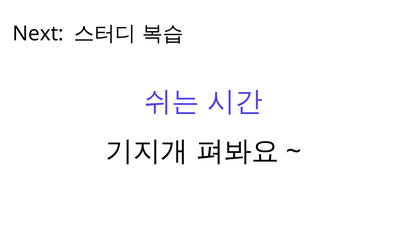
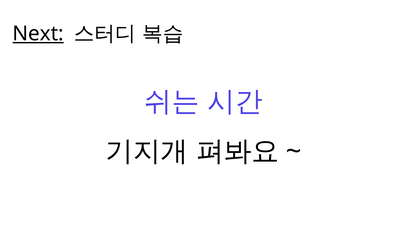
Next underline: none -> present
